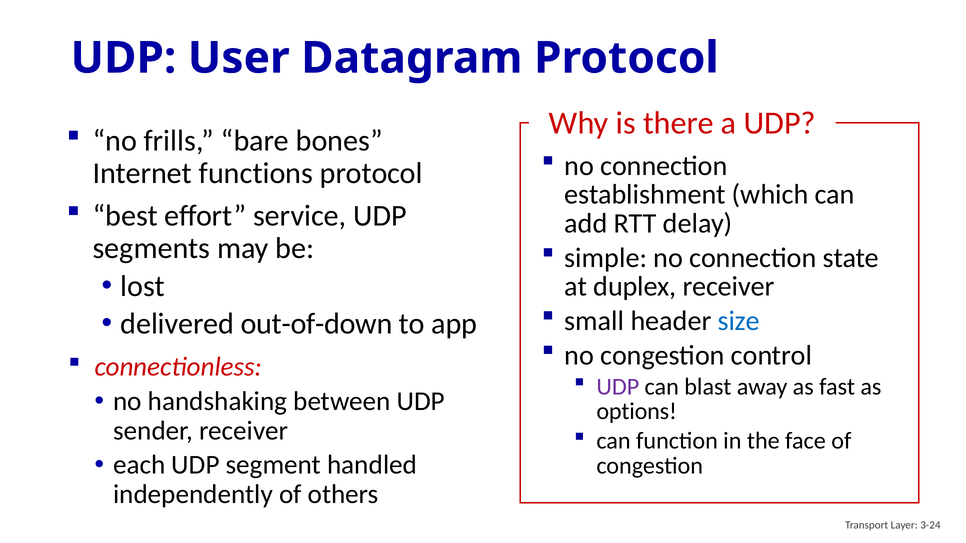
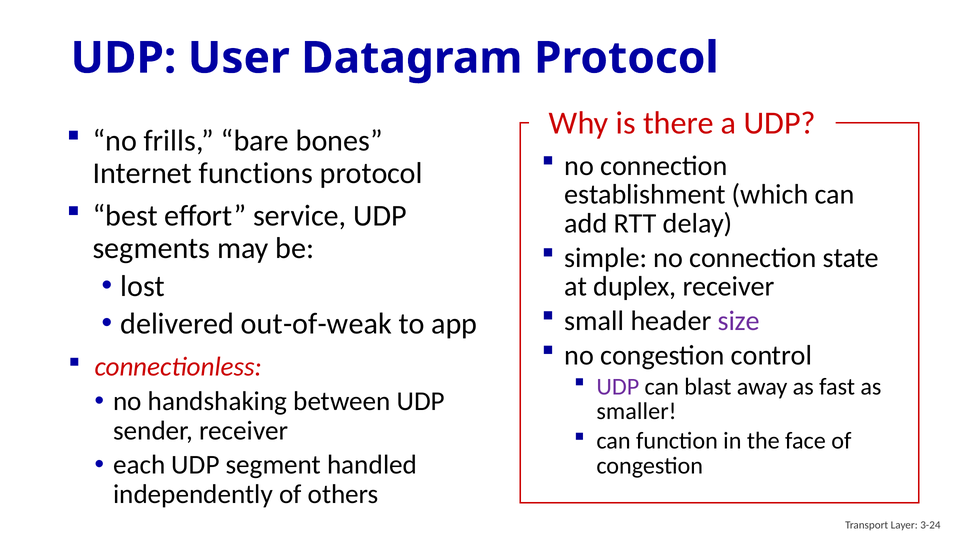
size colour: blue -> purple
out-of-down: out-of-down -> out-of-weak
options: options -> smaller
